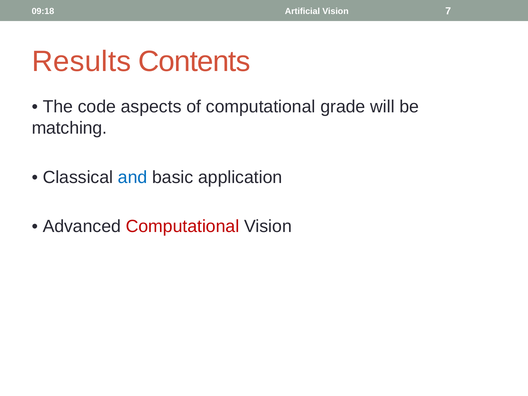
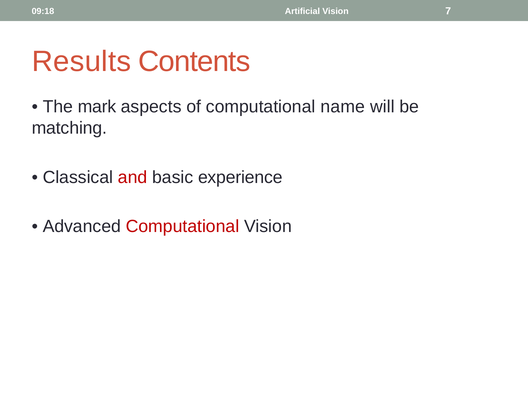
code: code -> mark
grade: grade -> name
and colour: blue -> red
application: application -> experience
